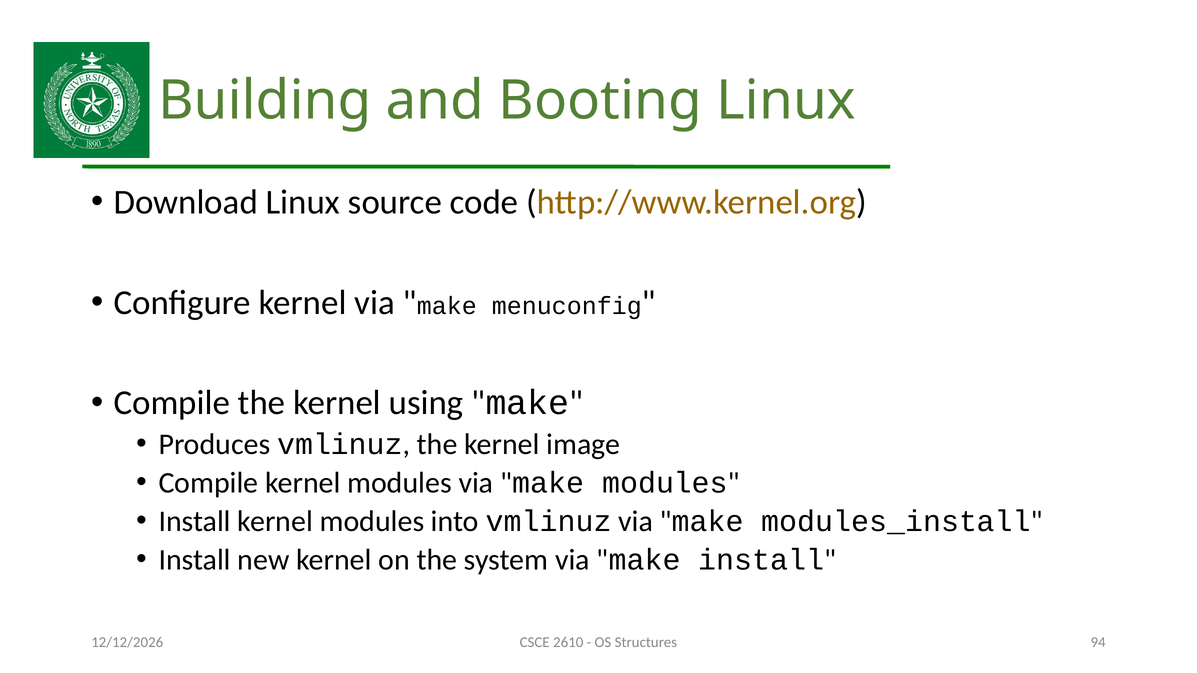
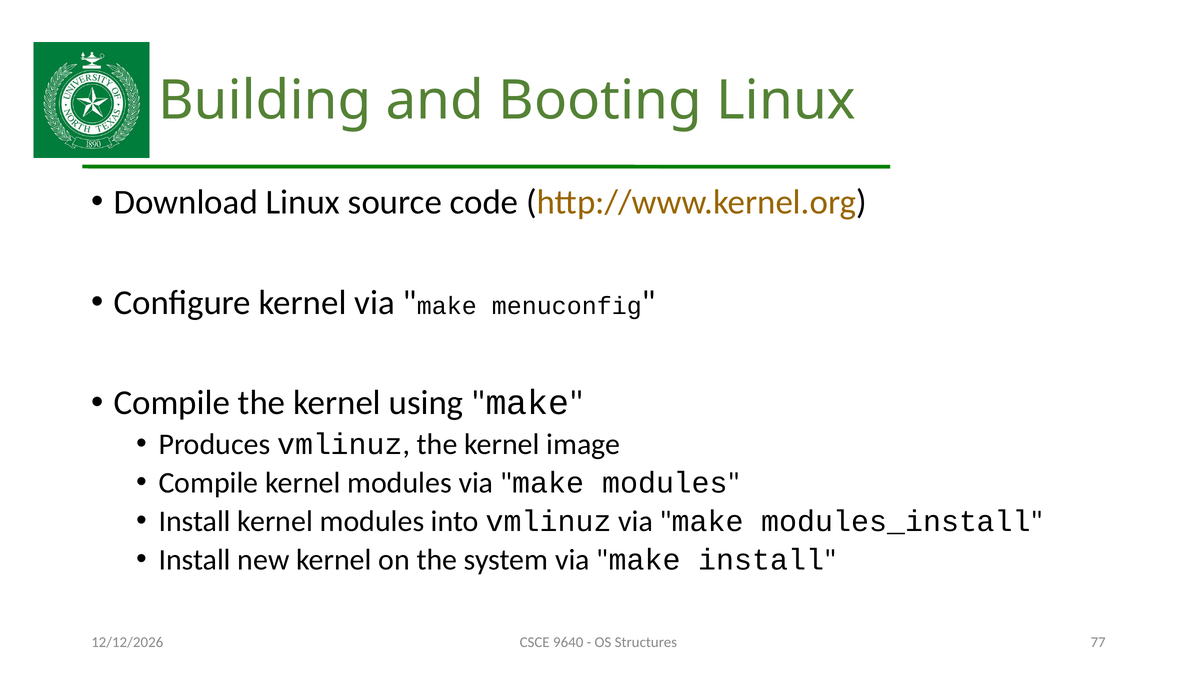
2610: 2610 -> 9640
94: 94 -> 77
